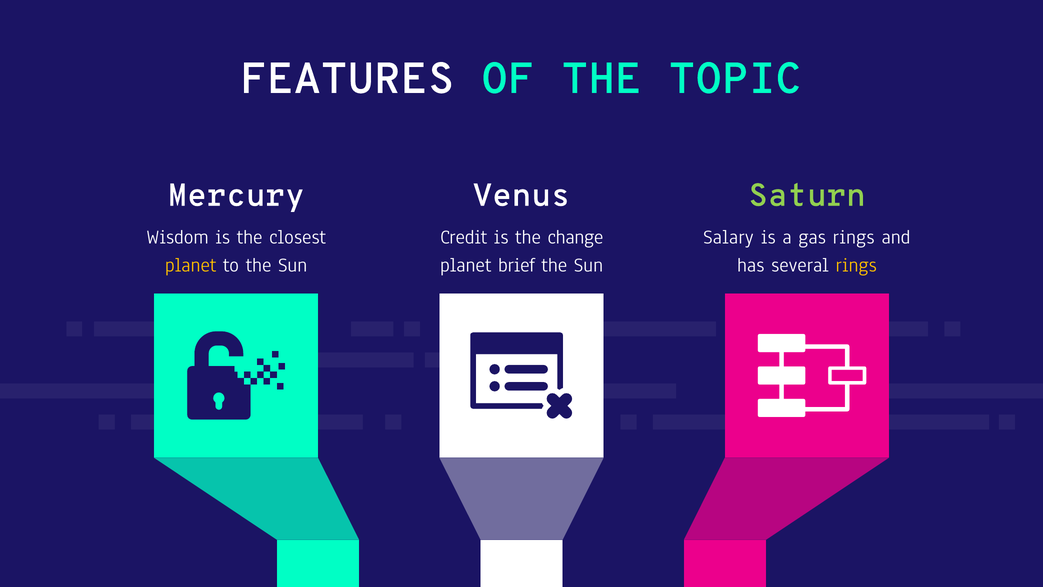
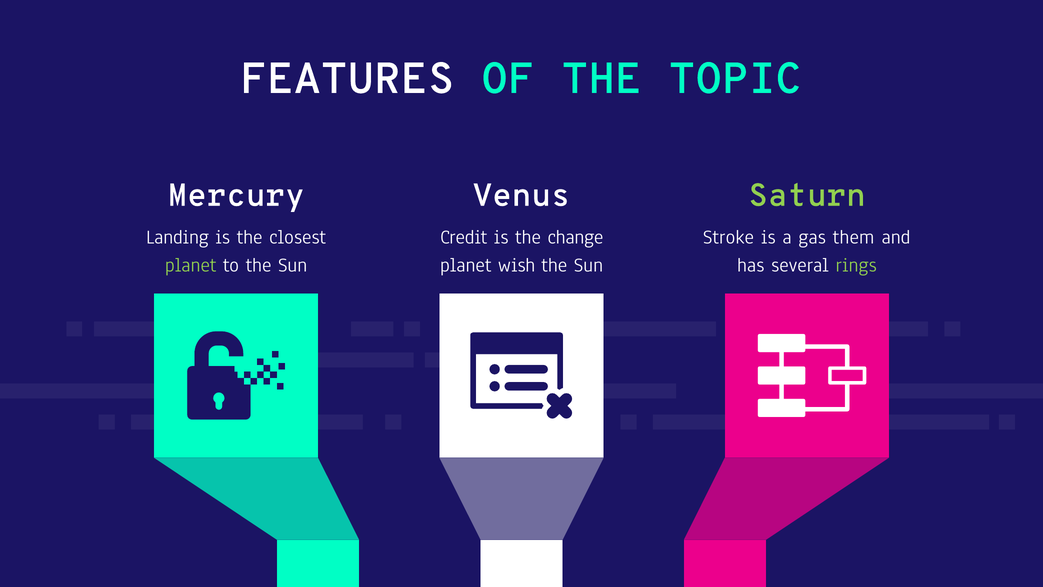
Wisdom: Wisdom -> Landing
Salary: Salary -> Stroke
gas rings: rings -> them
planet at (191, 265) colour: yellow -> light green
brief: brief -> wish
rings at (856, 265) colour: yellow -> light green
